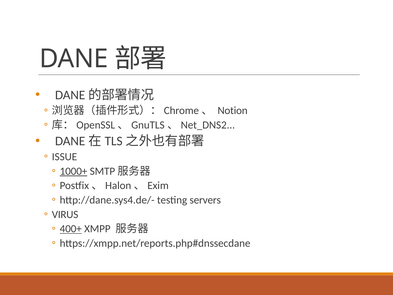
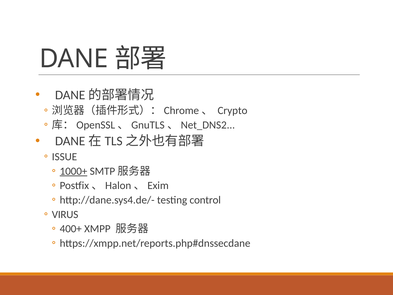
Notion: Notion -> Crypto
servers: servers -> control
400+ underline: present -> none
